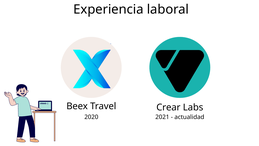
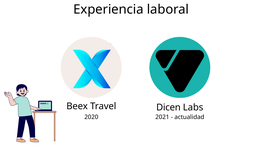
Crear: Crear -> Dicen
